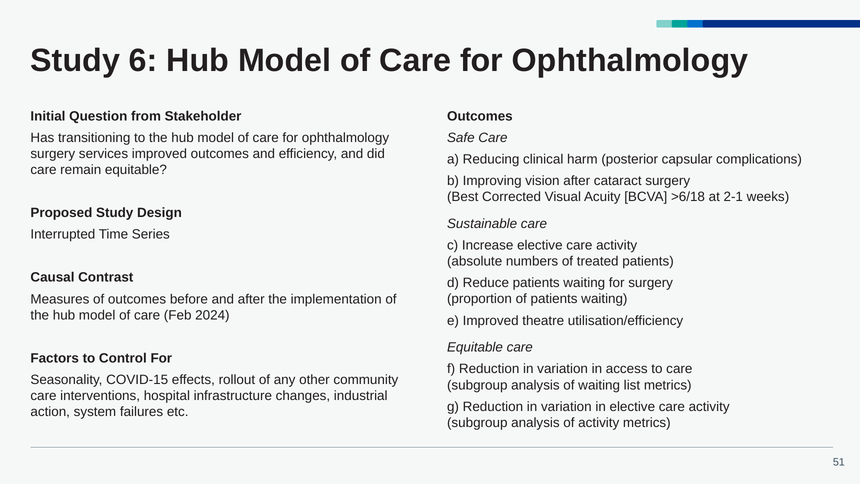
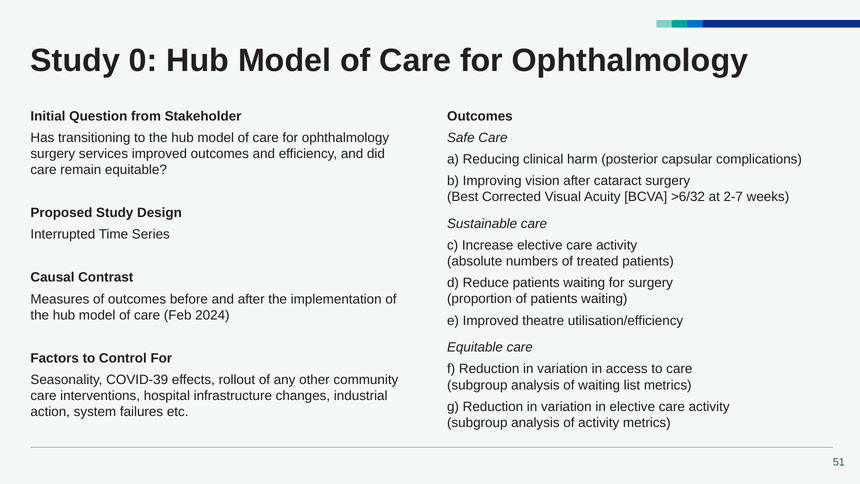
6: 6 -> 0
>6/18: >6/18 -> >6/32
2-1: 2-1 -> 2-7
COVID-15: COVID-15 -> COVID-39
